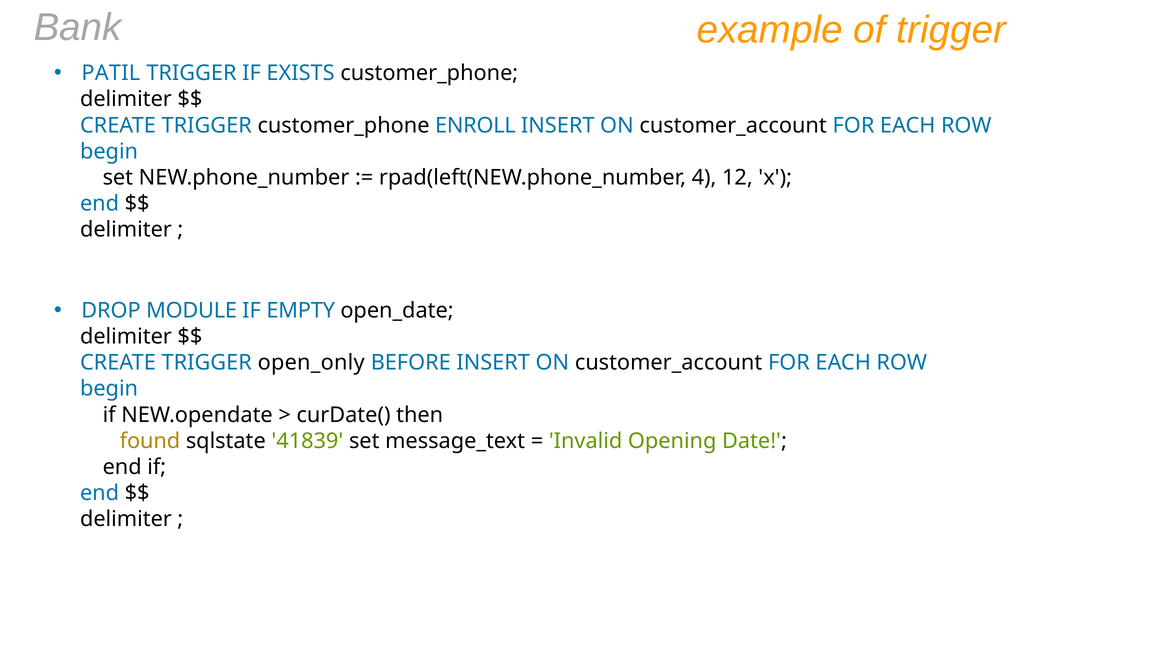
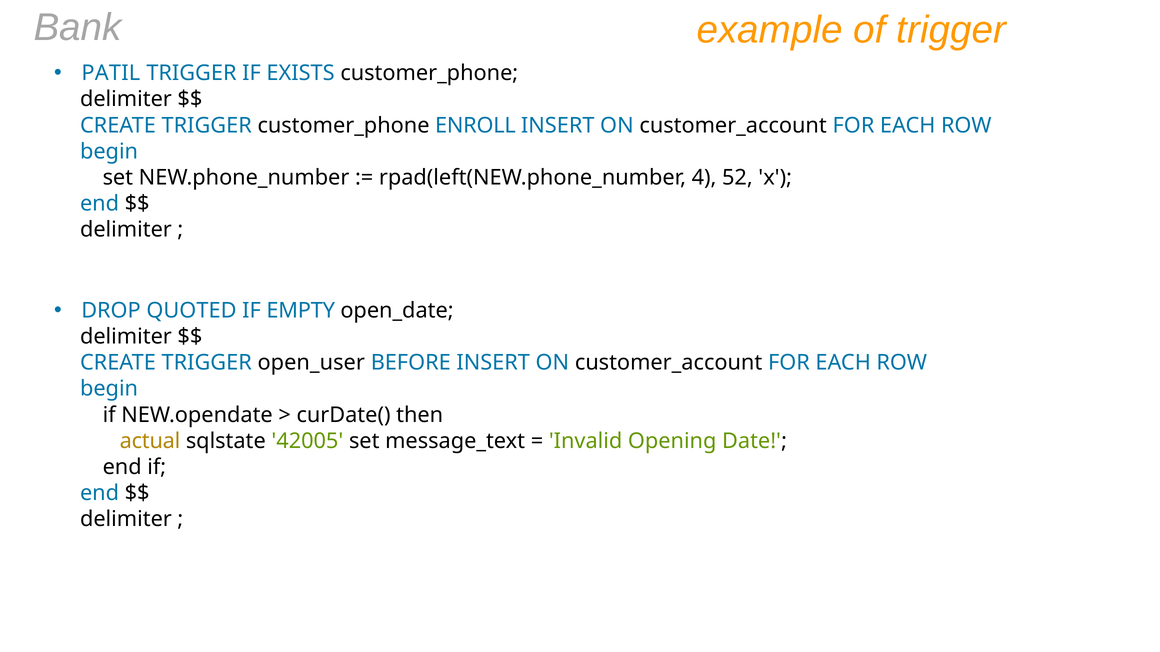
12: 12 -> 52
MODULE: MODULE -> QUOTED
open_only: open_only -> open_user
found: found -> actual
41839: 41839 -> 42005
